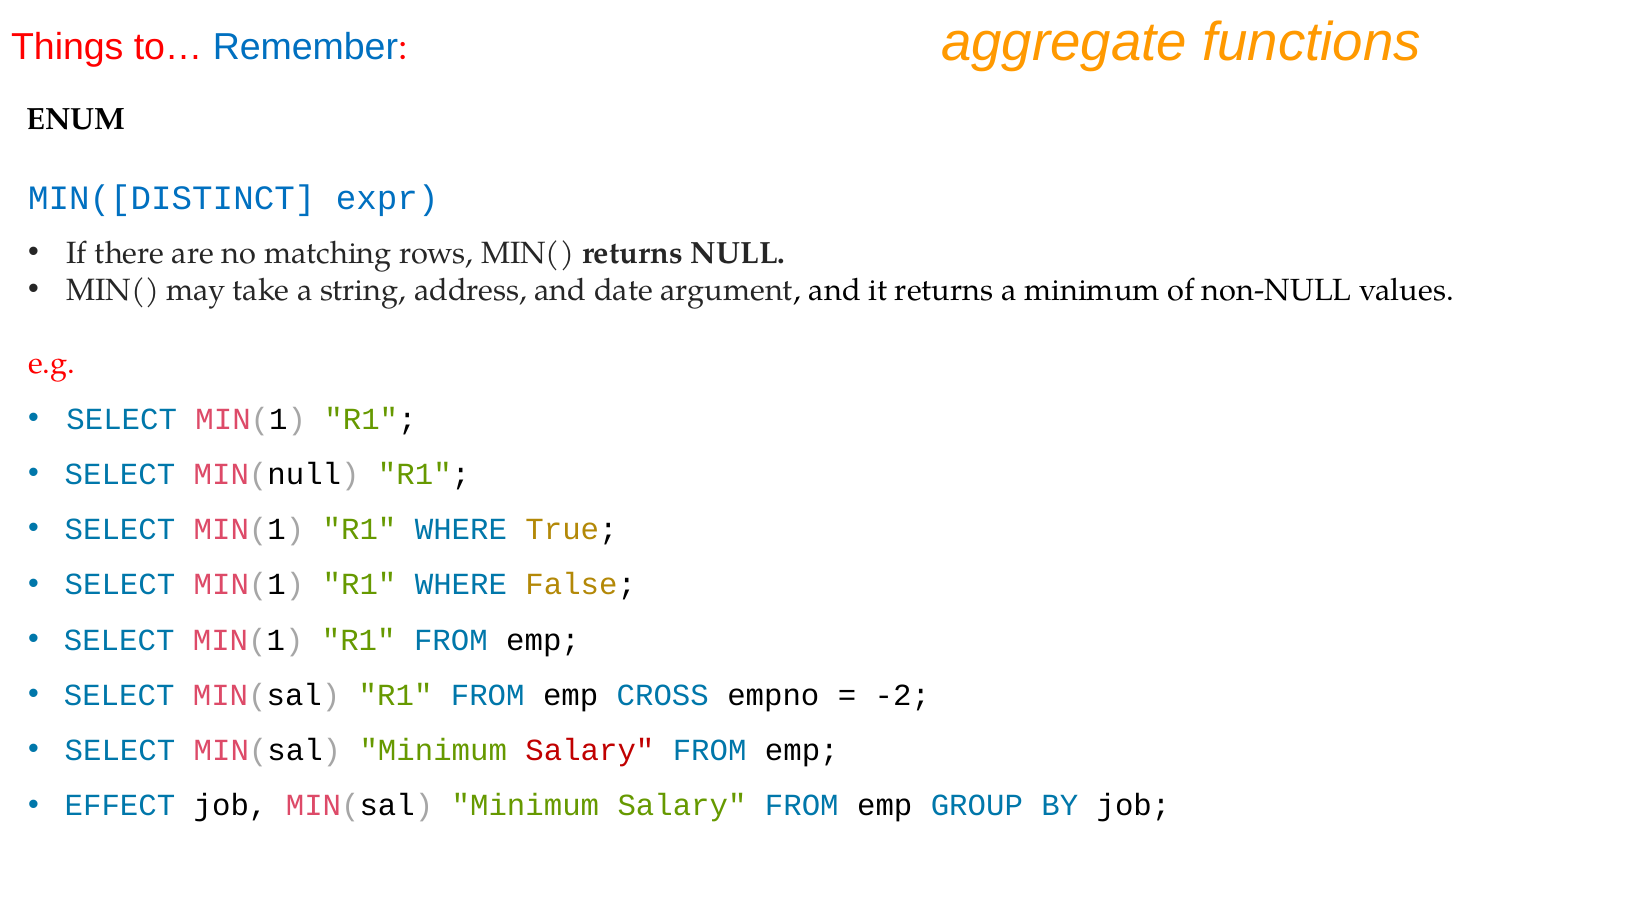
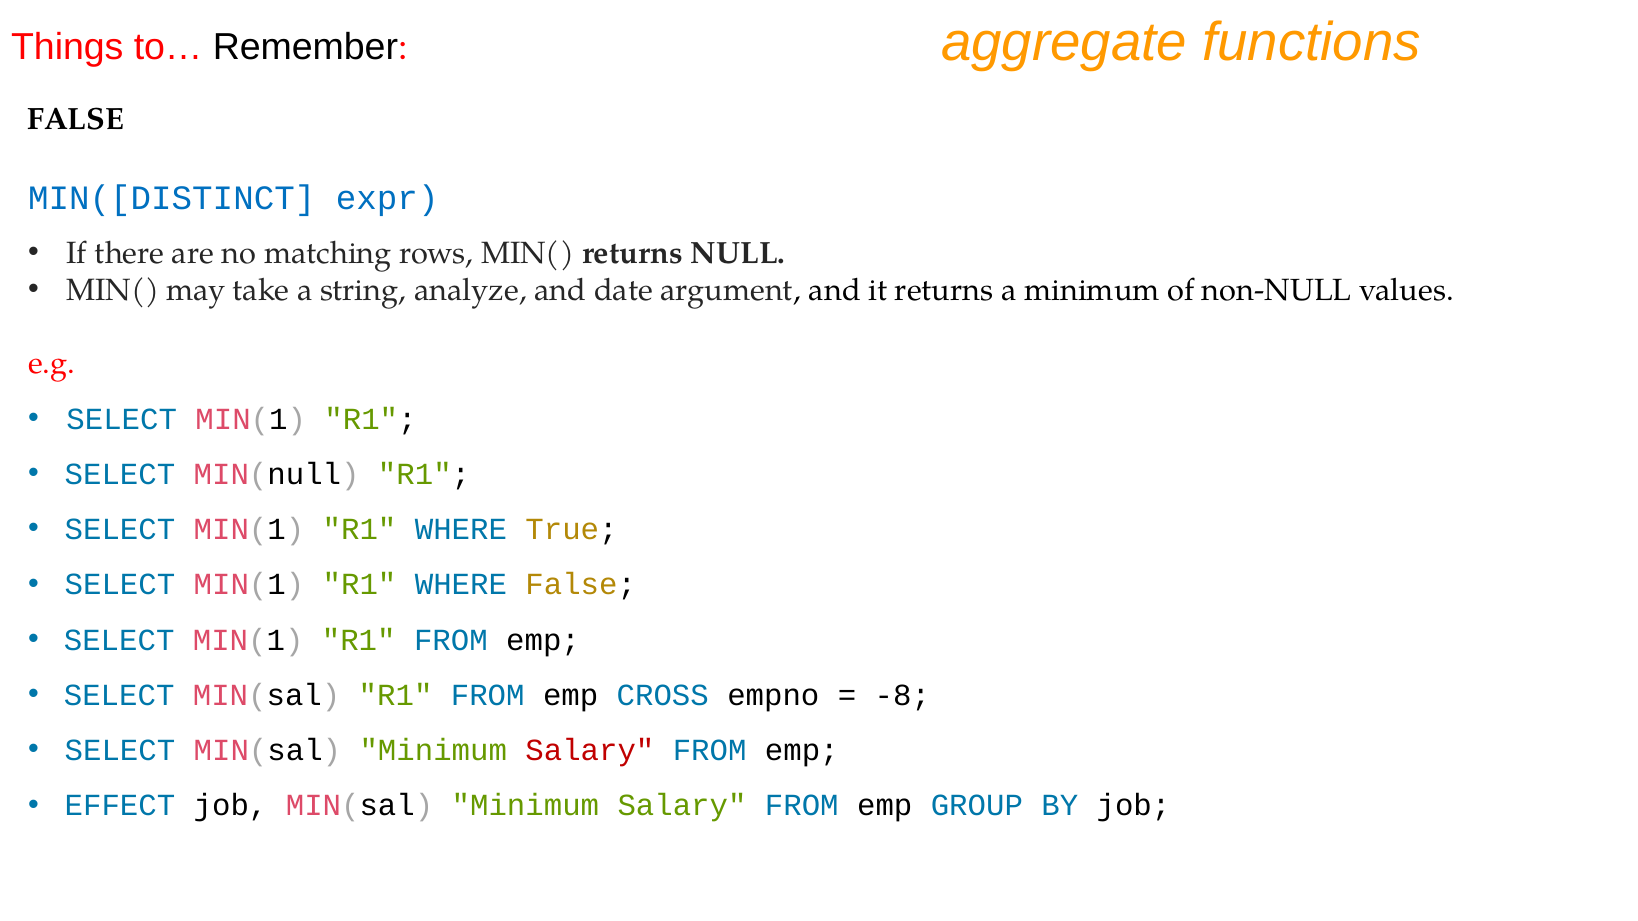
Remember colour: blue -> black
ENUM at (76, 120): ENUM -> FALSE
address: address -> analyze
-2: -2 -> -8
